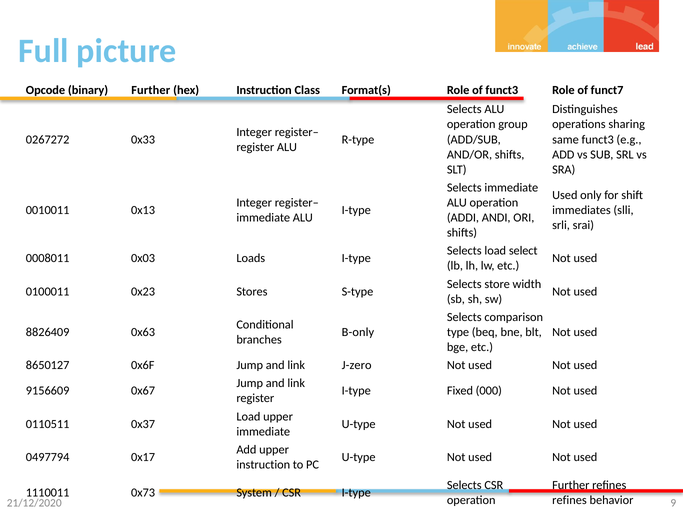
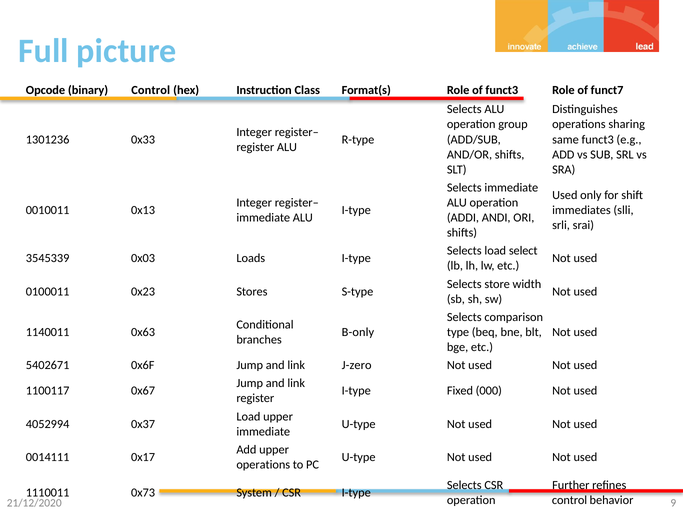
binary Further: Further -> Control
0267272: 0267272 -> 1301236
0008011: 0008011 -> 3545339
8826409: 8826409 -> 1140011
8650127: 8650127 -> 5402671
9156609: 9156609 -> 1100117
0110511: 0110511 -> 4052994
0497794: 0497794 -> 0014111
instruction at (263, 465): instruction -> operations
refines at (569, 501): refines -> control
